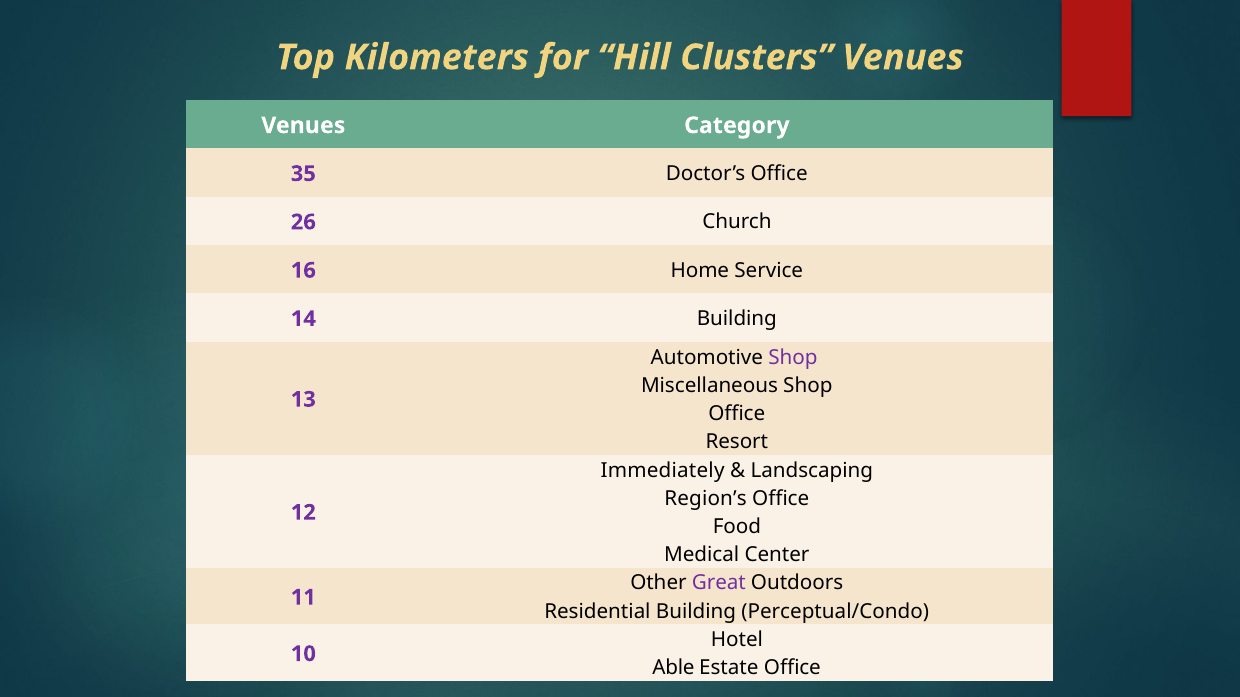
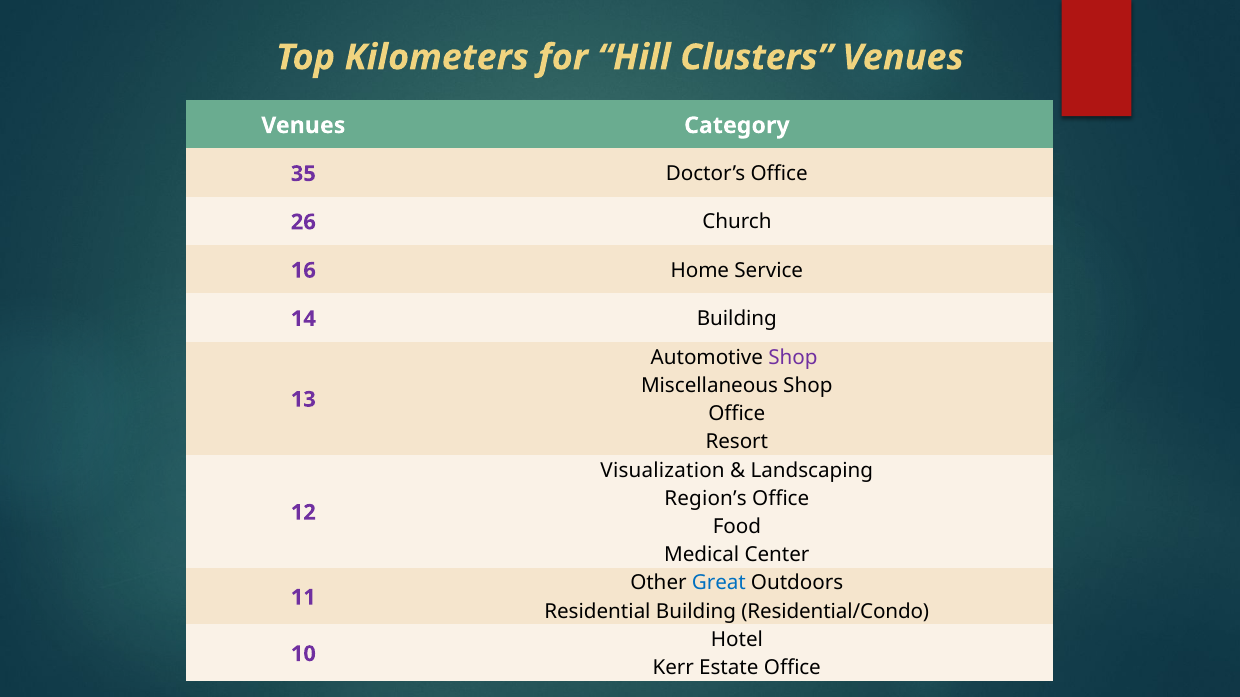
Immediately: Immediately -> Visualization
Great colour: purple -> blue
Perceptual/Condo: Perceptual/Condo -> Residential/Condo
Able: Able -> Kerr
